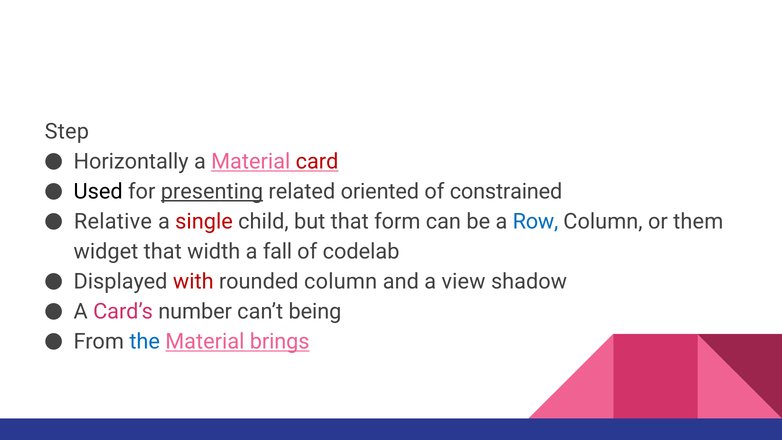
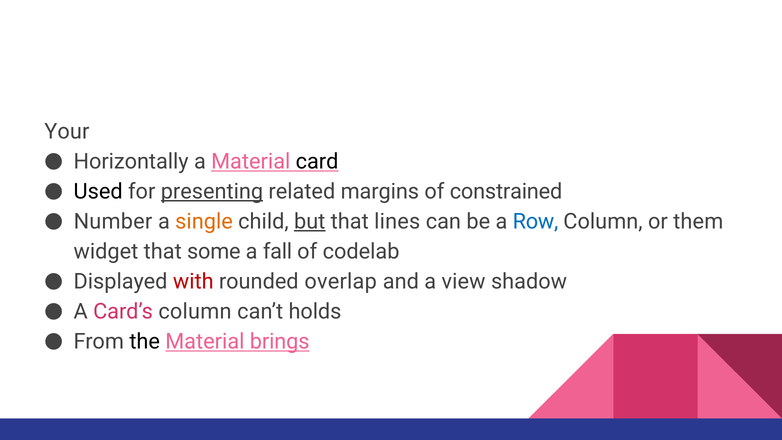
Step: Step -> Your
card colour: red -> black
oriented: oriented -> margins
Relative: Relative -> Number
single colour: red -> orange
but underline: none -> present
form: form -> lines
width: width -> some
rounded column: column -> overlap
Card’s number: number -> column
being: being -> holds
the colour: blue -> black
